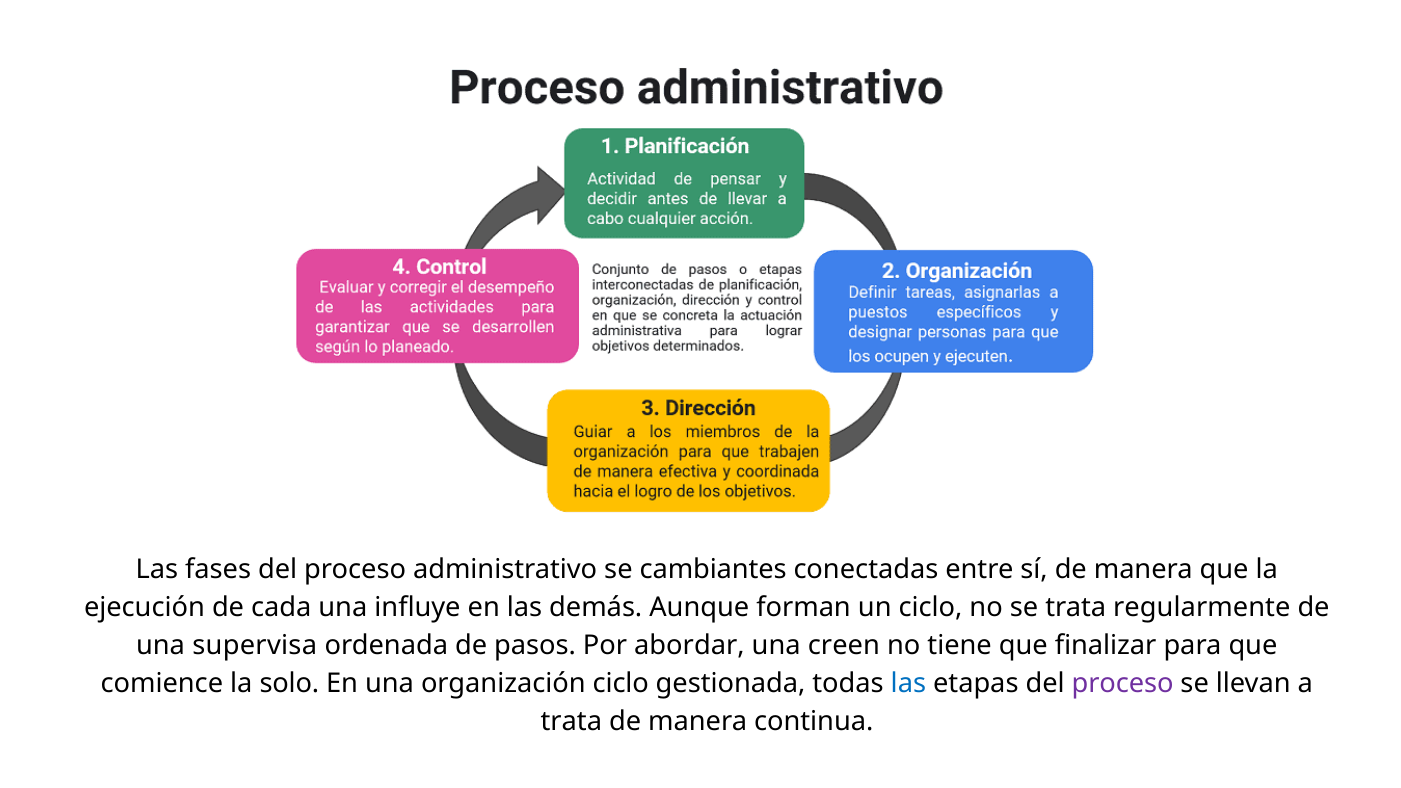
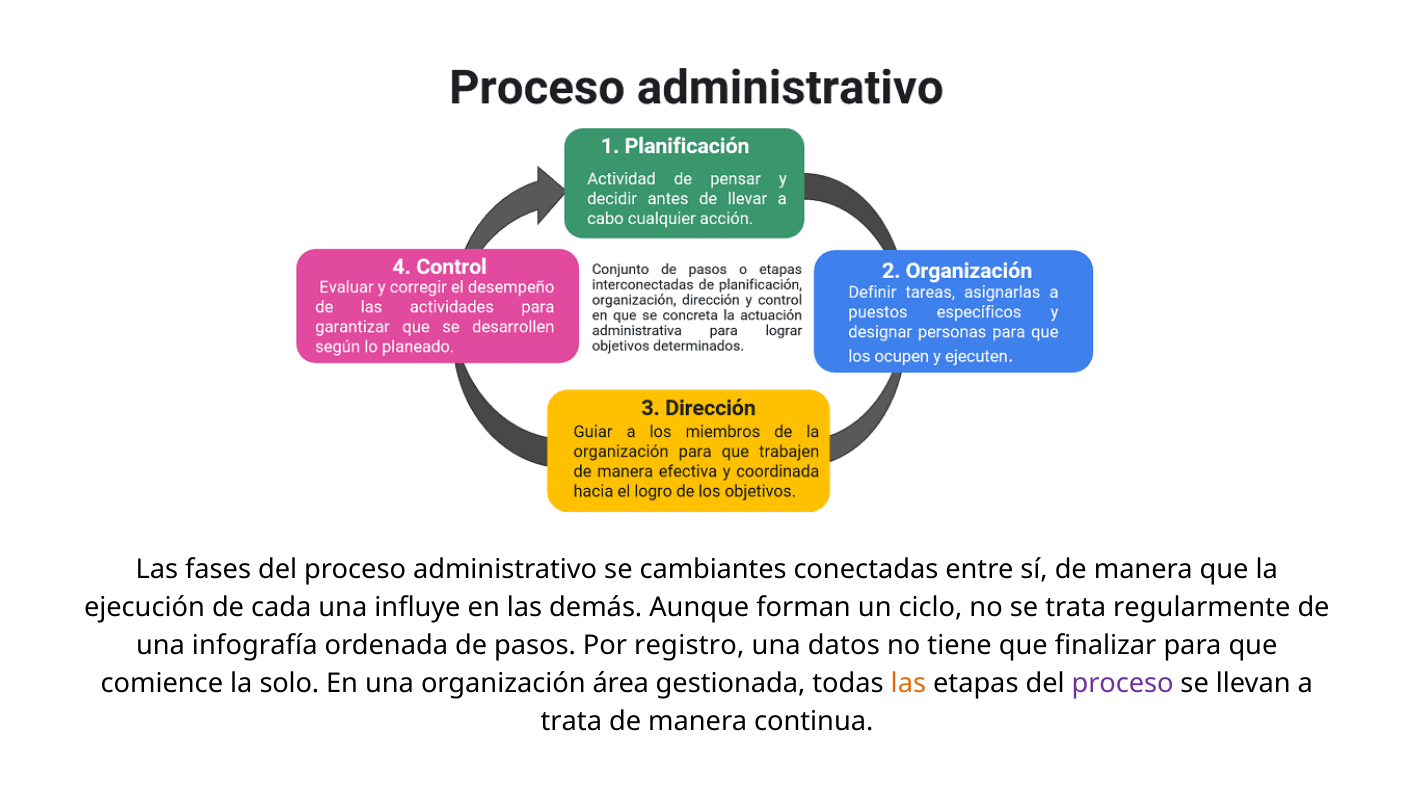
supervisa: supervisa -> infografía
abordar: abordar -> registro
creen: creen -> datos
organización ciclo: ciclo -> área
las at (908, 684) colour: blue -> orange
